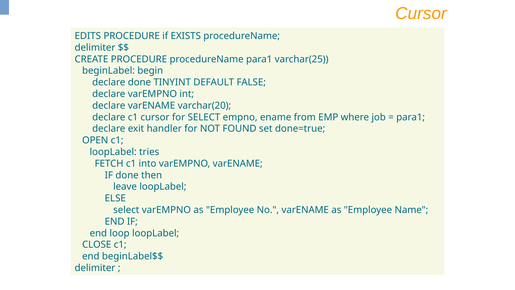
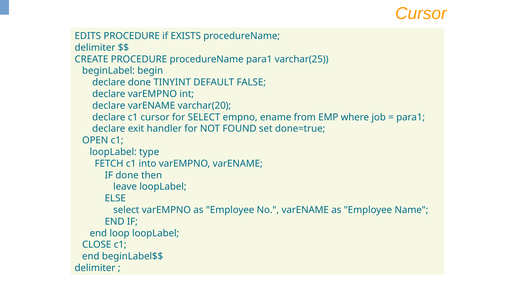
tries: tries -> type
